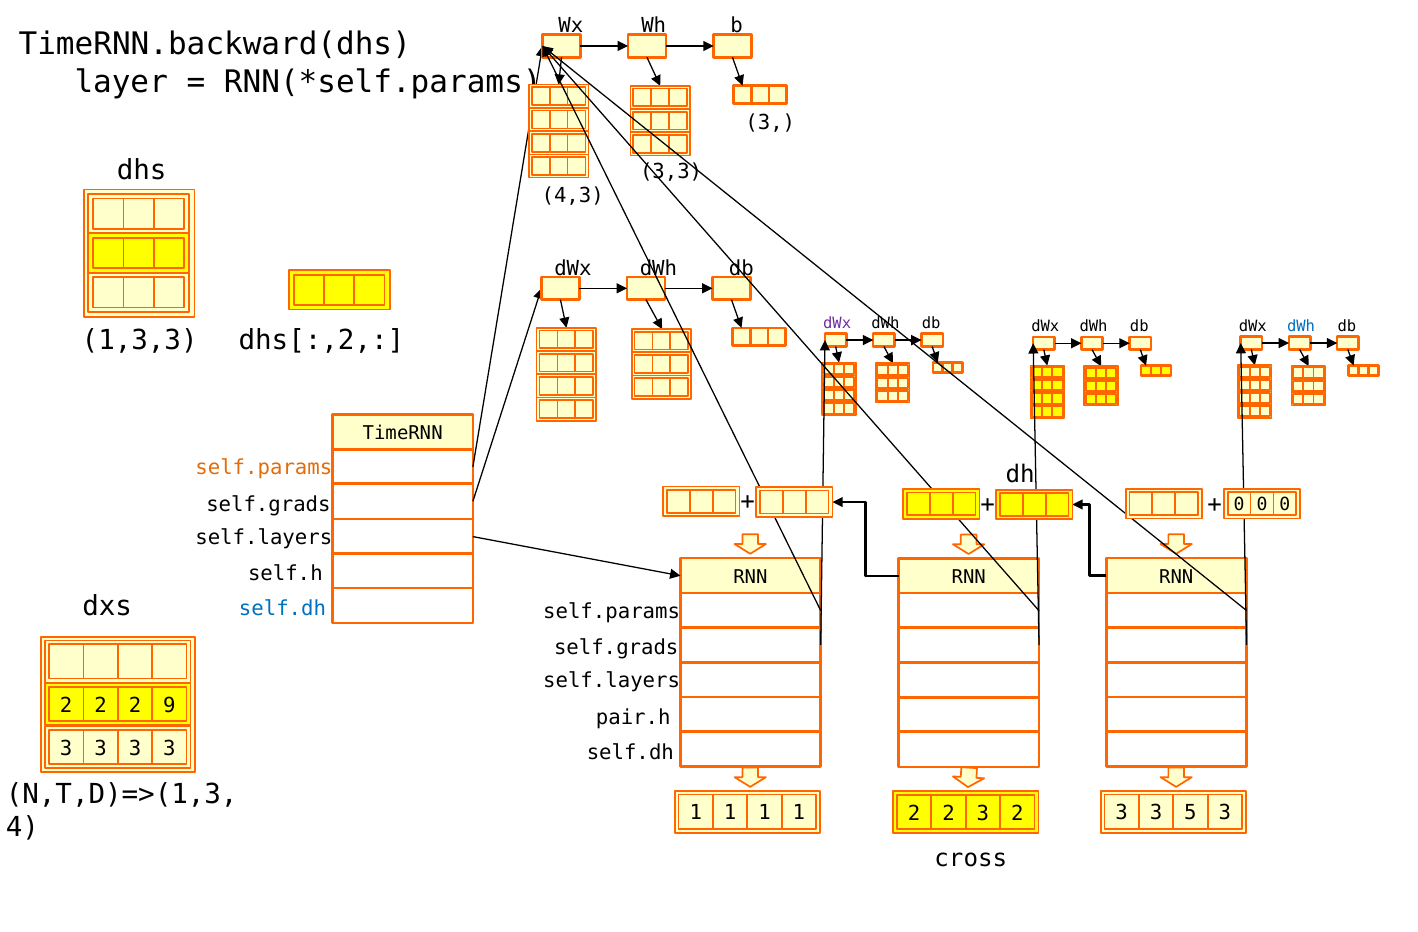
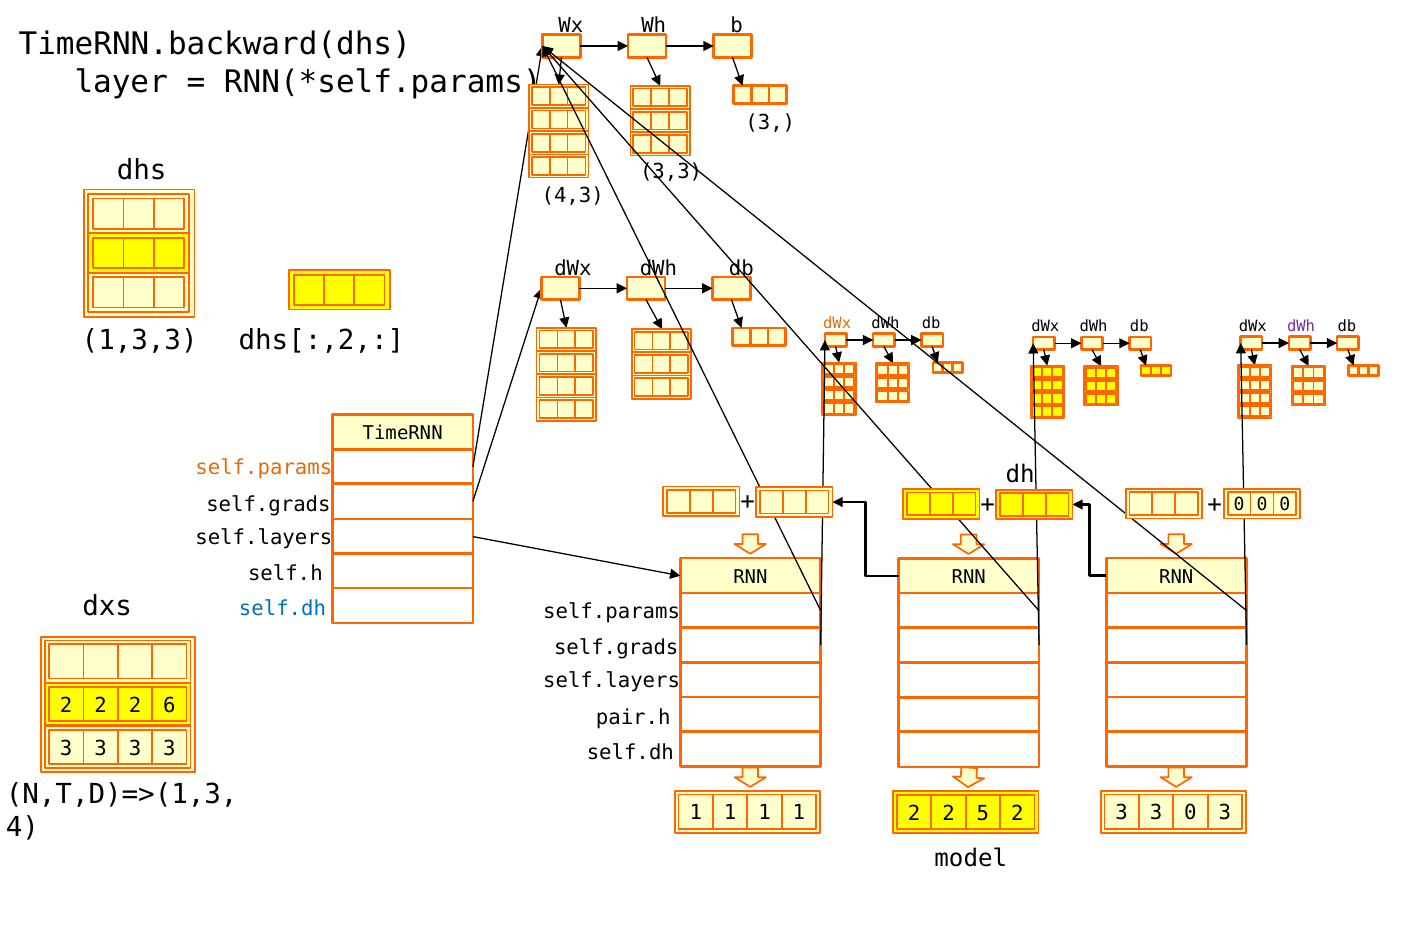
dWx at (837, 323) colour: purple -> orange
dWh at (1301, 326) colour: blue -> purple
9: 9 -> 6
5 at (1190, 813): 5 -> 0
2 3: 3 -> 5
cross: cross -> model
